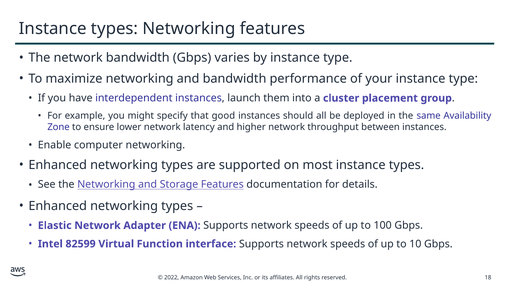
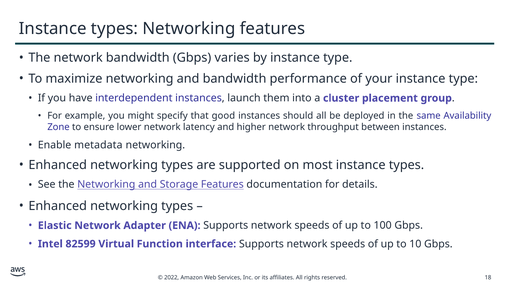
computer: computer -> metadata
